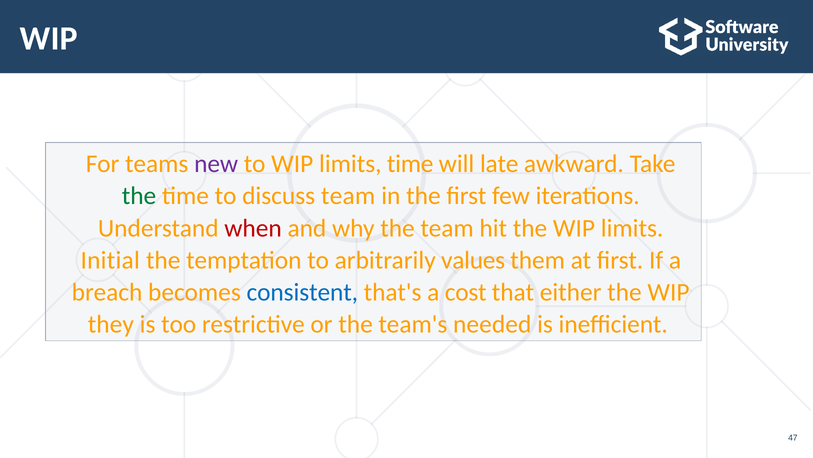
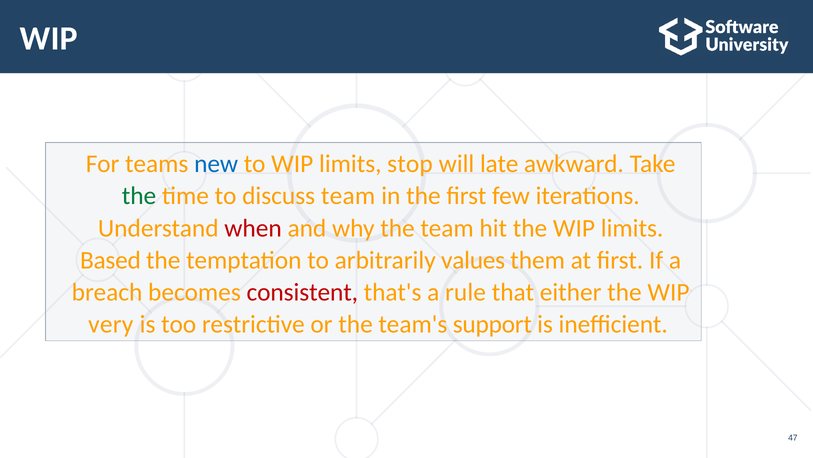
new colour: purple -> blue
limits time: time -> stop
Initial: Initial -> Based
consistent colour: blue -> red
cost: cost -> rule
they: they -> very
needed: needed -> support
